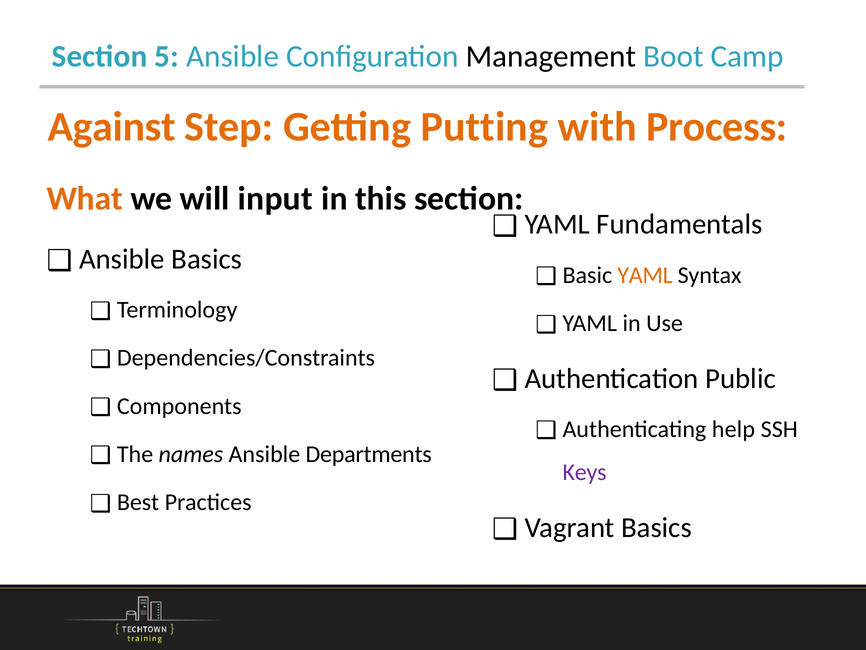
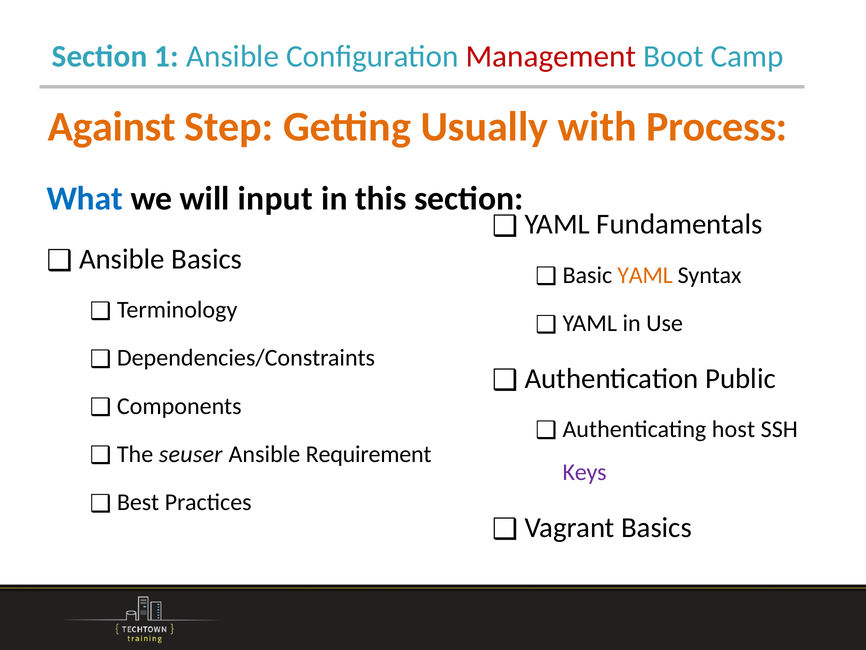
5: 5 -> 1
Management colour: black -> red
Putting: Putting -> Usually
What colour: orange -> blue
help: help -> host
names: names -> seuser
Departments: Departments -> Requirement
